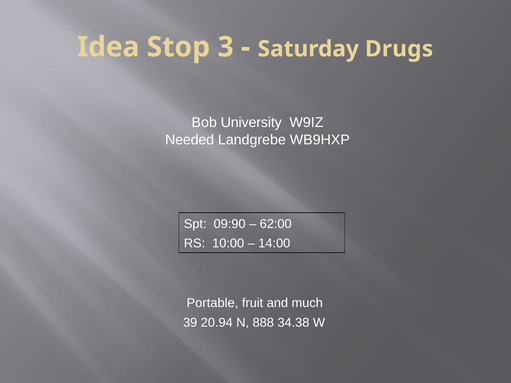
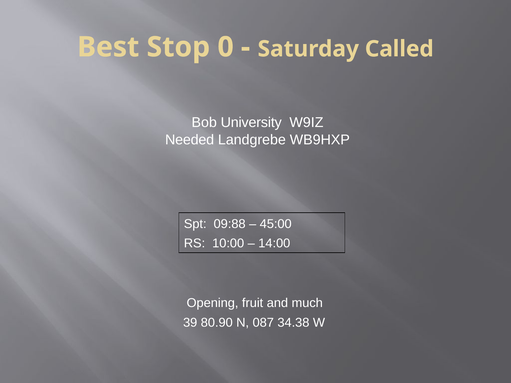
Idea: Idea -> Best
3: 3 -> 0
Drugs: Drugs -> Called
09:90: 09:90 -> 09:88
62:00: 62:00 -> 45:00
Portable: Portable -> Opening
20.94: 20.94 -> 80.90
888: 888 -> 087
